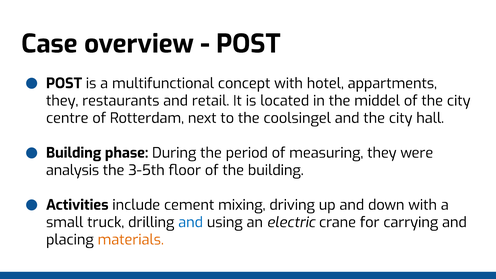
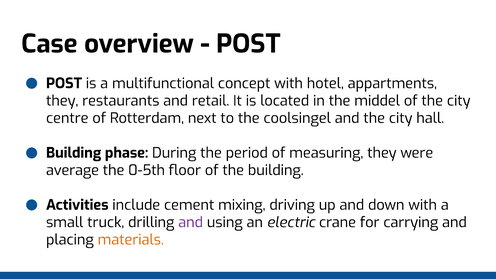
analysis: analysis -> average
3-5th: 3-5th -> 0-5th
and at (191, 222) colour: blue -> purple
